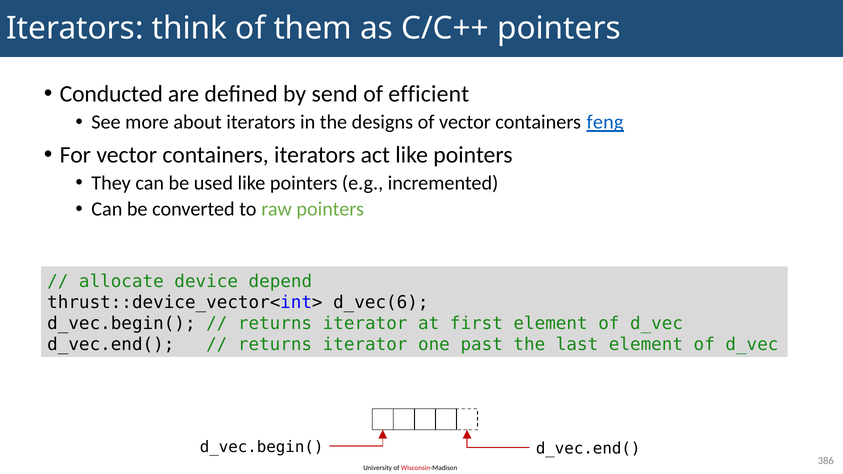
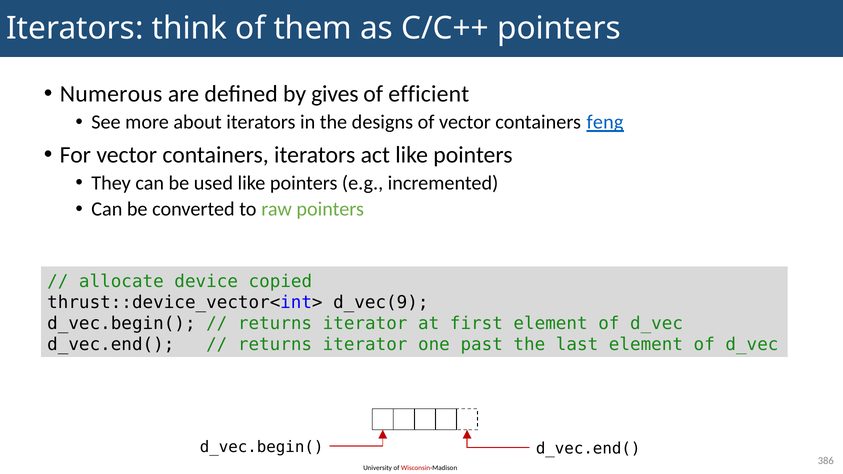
Conducted: Conducted -> Numerous
send: send -> gives
depend: depend -> copied
d_vec(6: d_vec(6 -> d_vec(9
